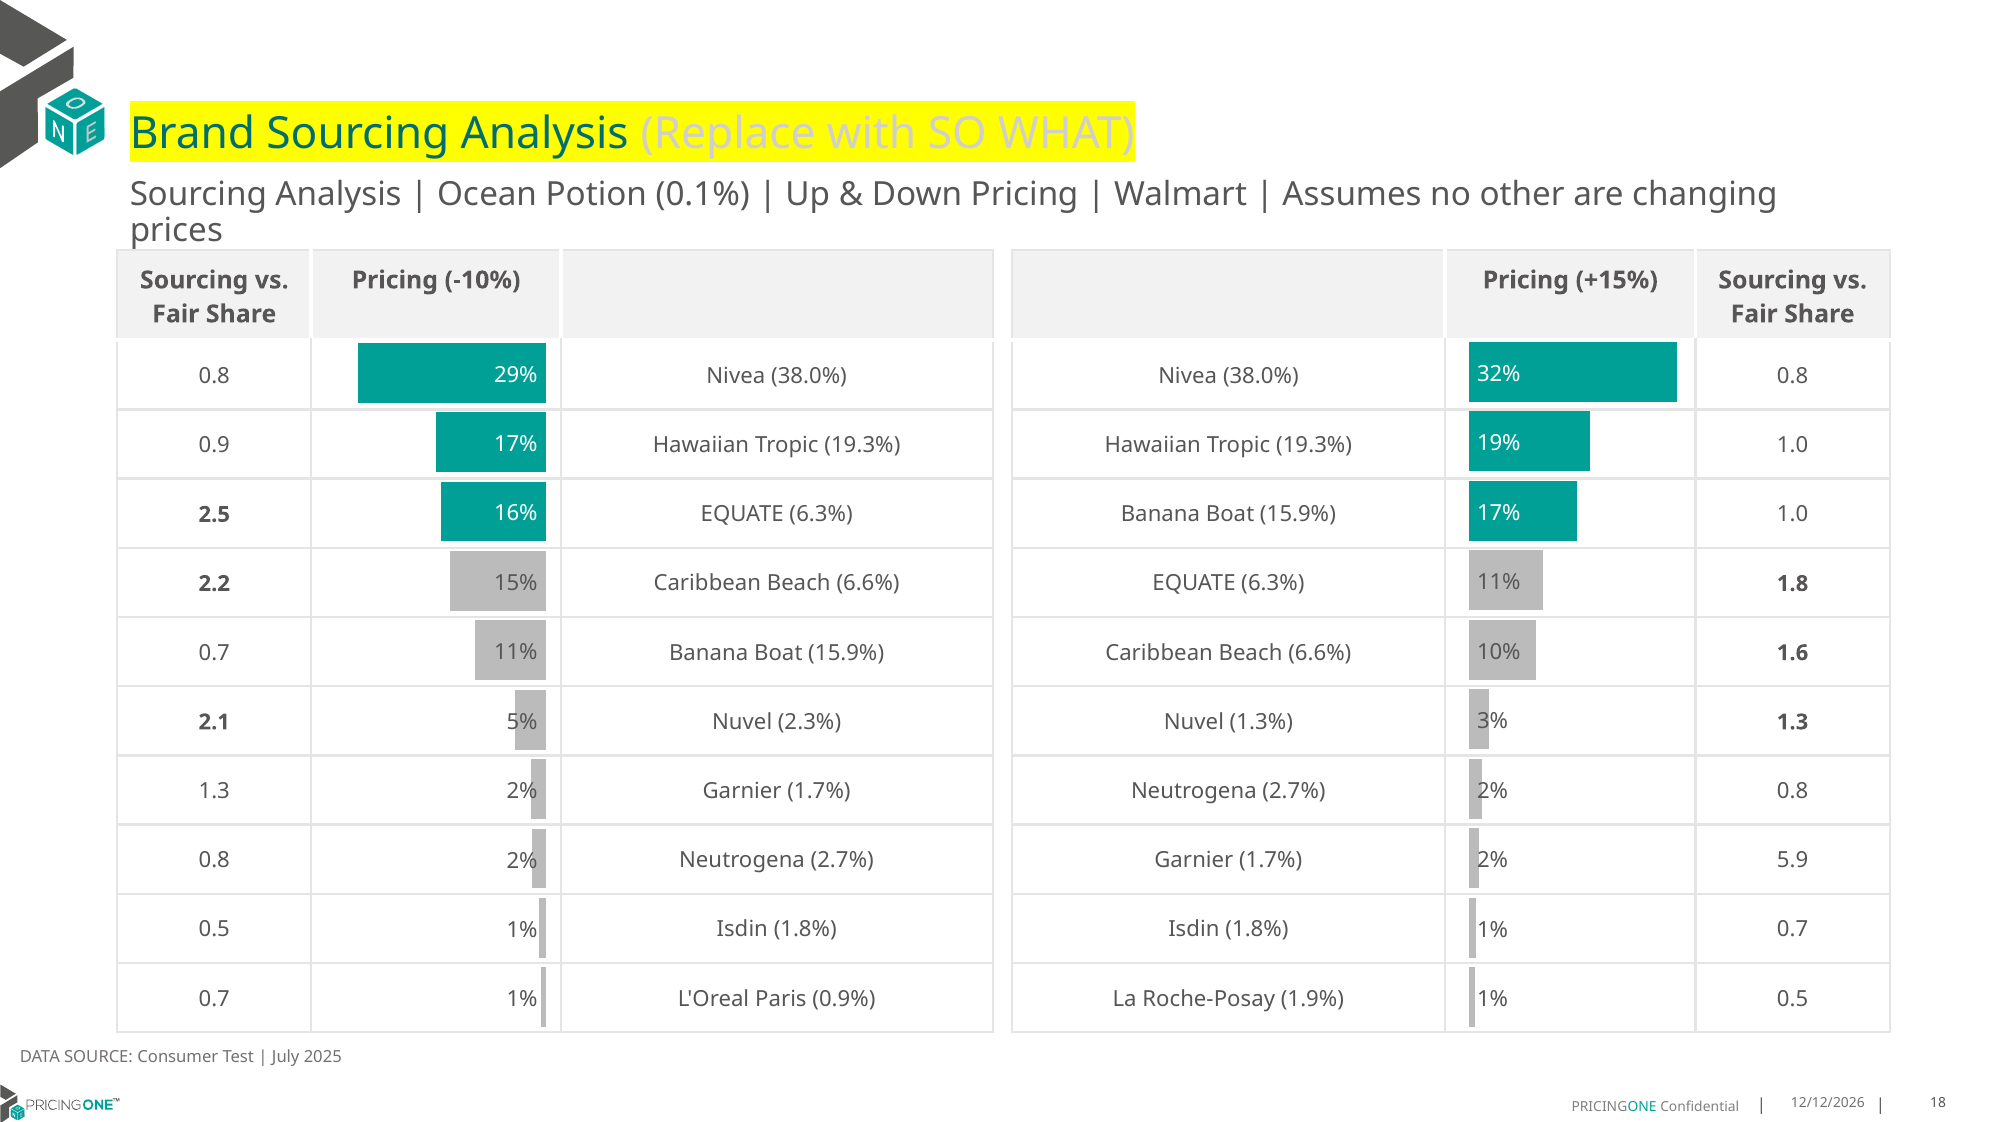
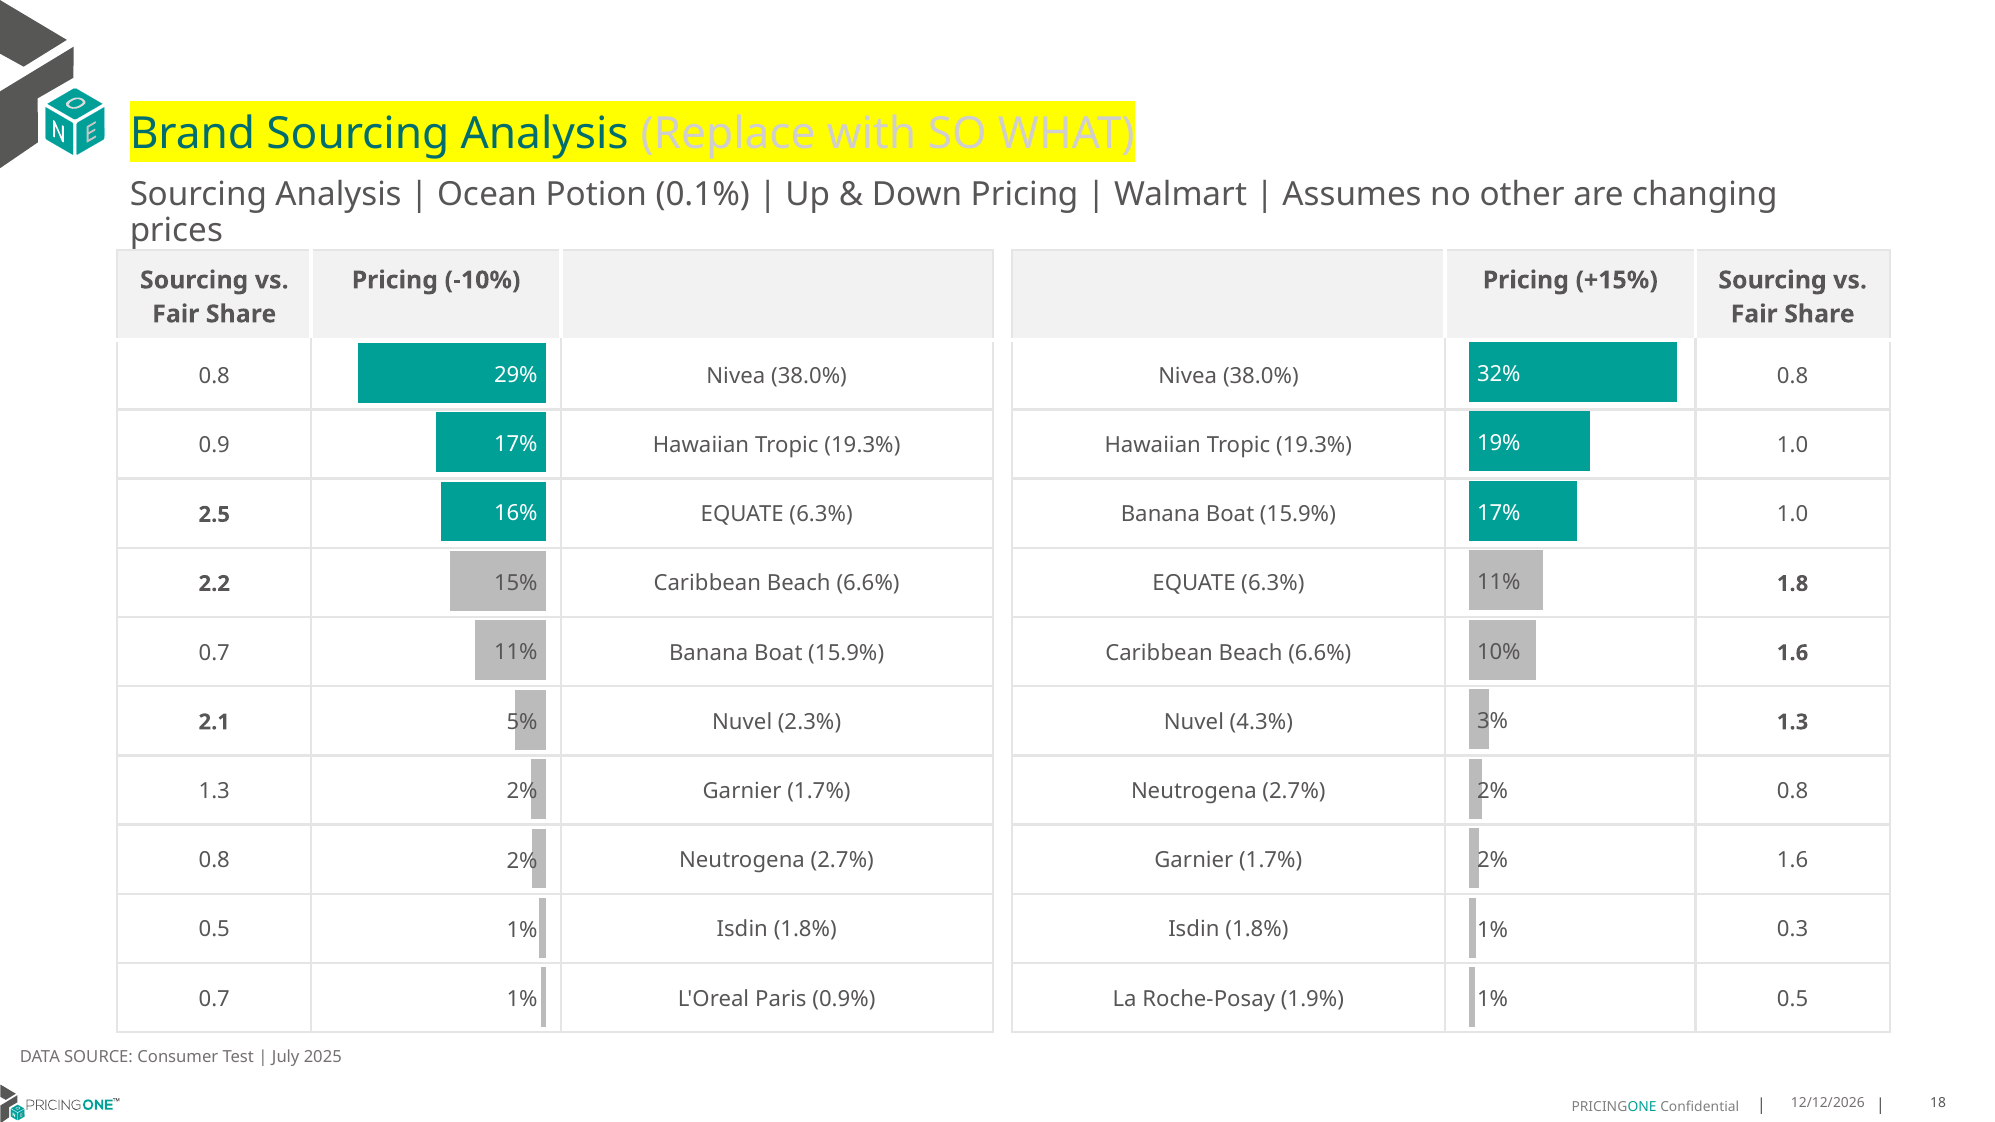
1.3%: 1.3% -> 4.3%
1.7% 5.9: 5.9 -> 1.6
0.7 at (1793, 930): 0.7 -> 0.3
